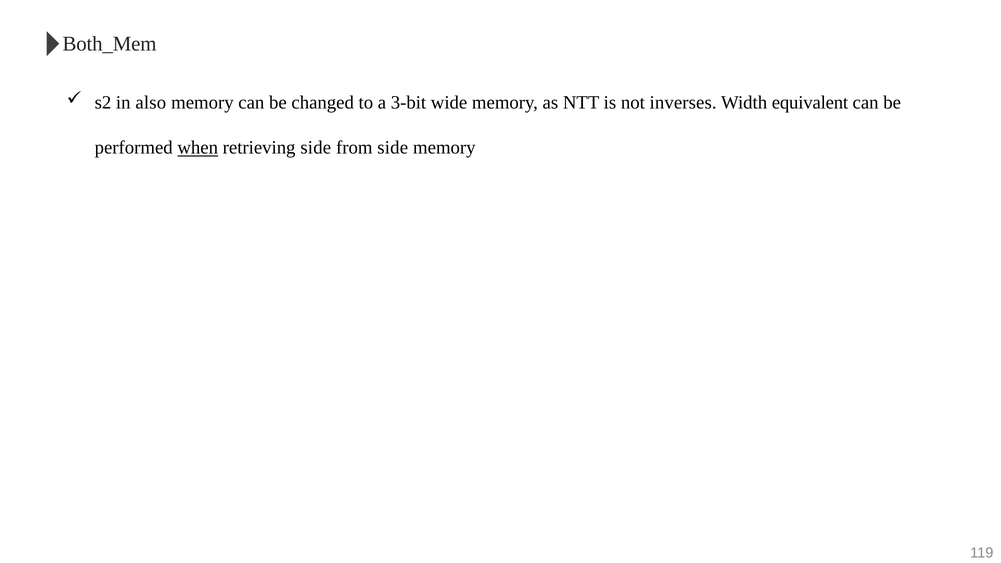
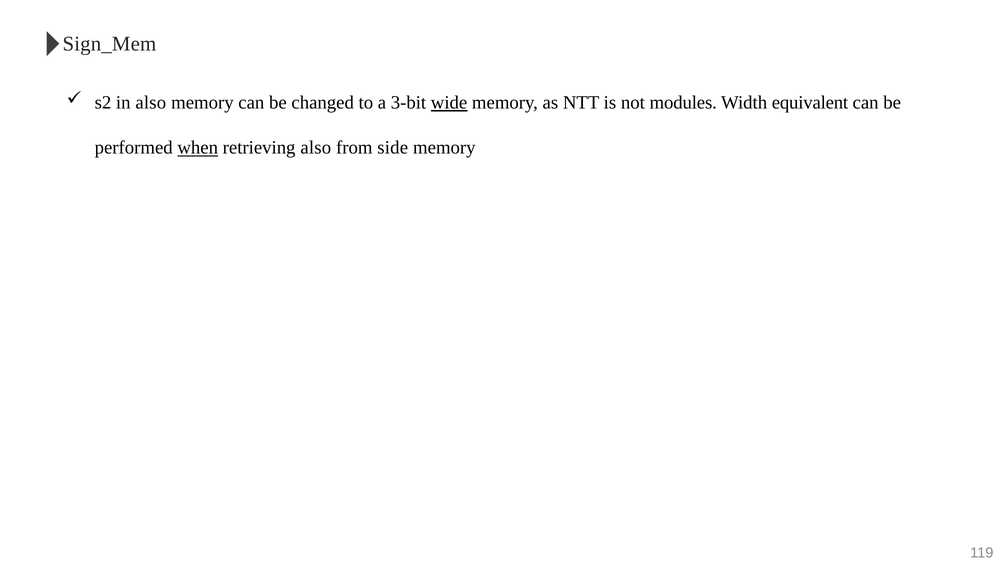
Both_Mem: Both_Mem -> Sign_Mem
wide underline: none -> present
inverses: inverses -> modules
retrieving side: side -> also
